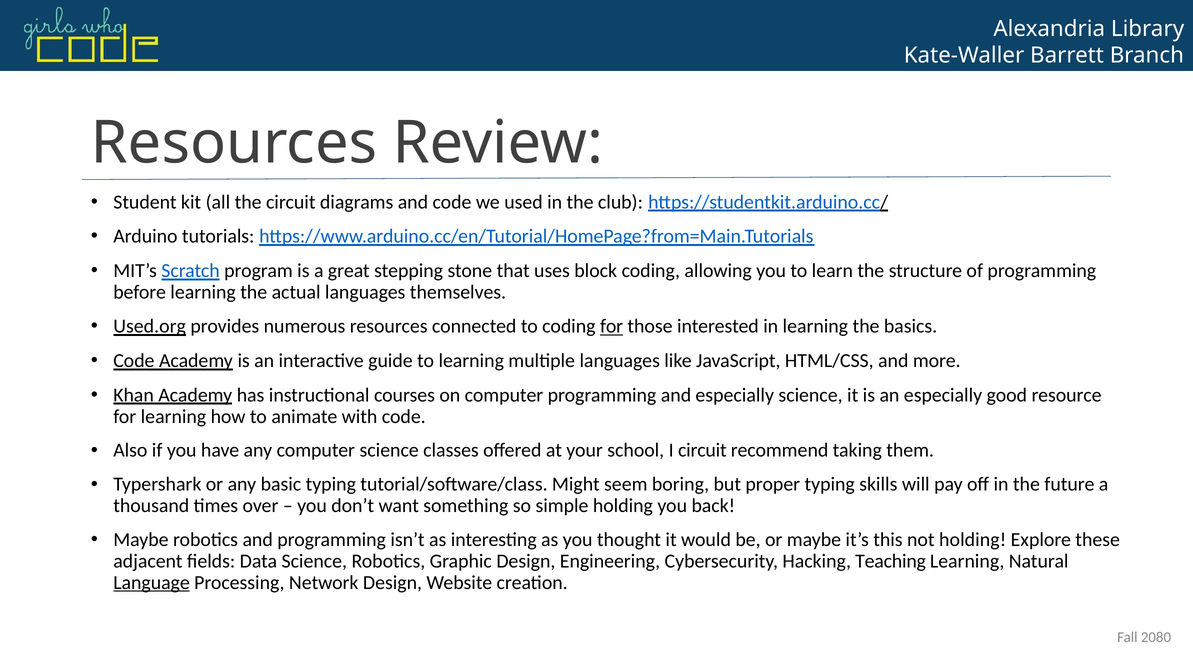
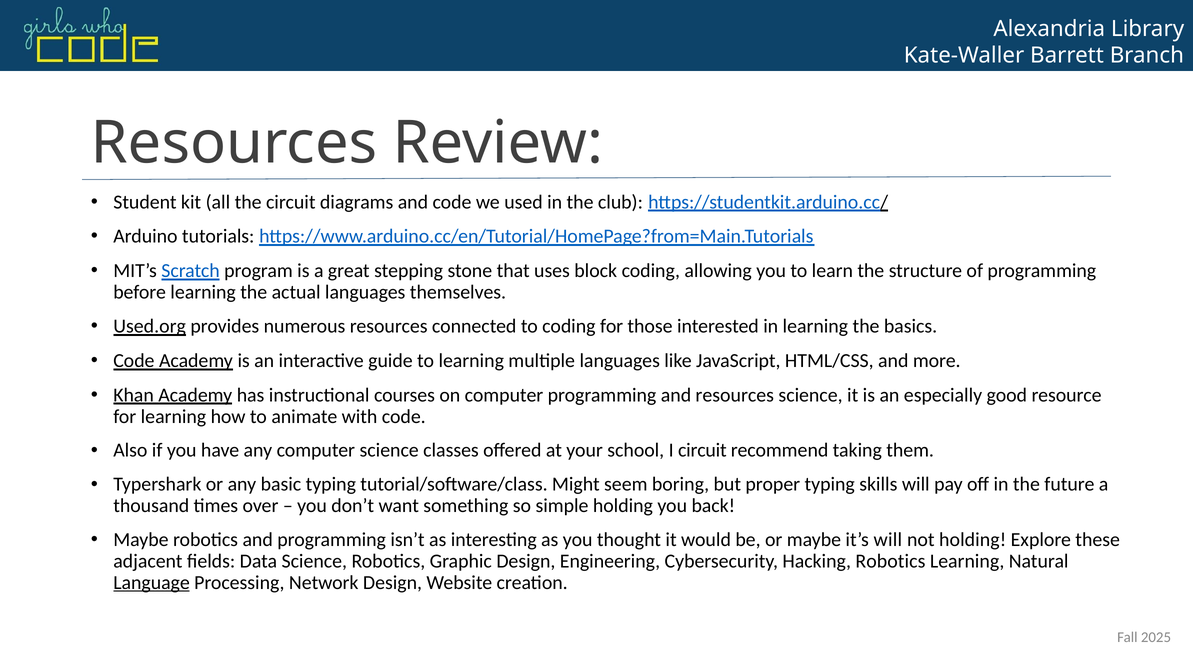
for at (612, 326) underline: present -> none
and especially: especially -> resources
it’s this: this -> will
Hacking Teaching: Teaching -> Robotics
2080: 2080 -> 2025
